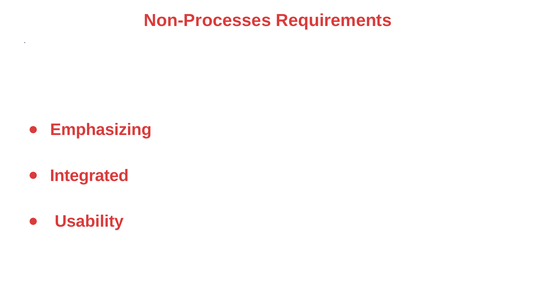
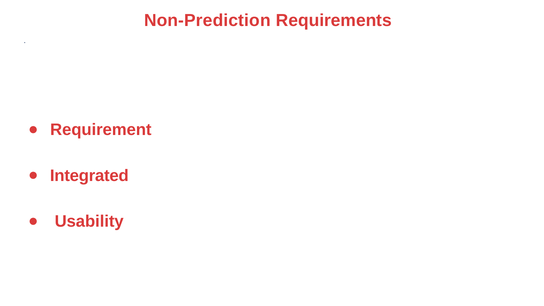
Non-Processes: Non-Processes -> Non-Prediction
Emphasizing: Emphasizing -> Requirement
